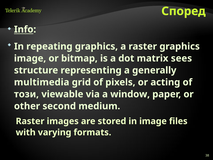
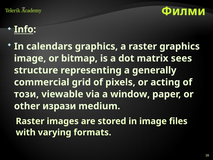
Според: Според -> Филми
repeating: repeating -> calendars
multimedia: multimedia -> commercial
second: second -> изрази
